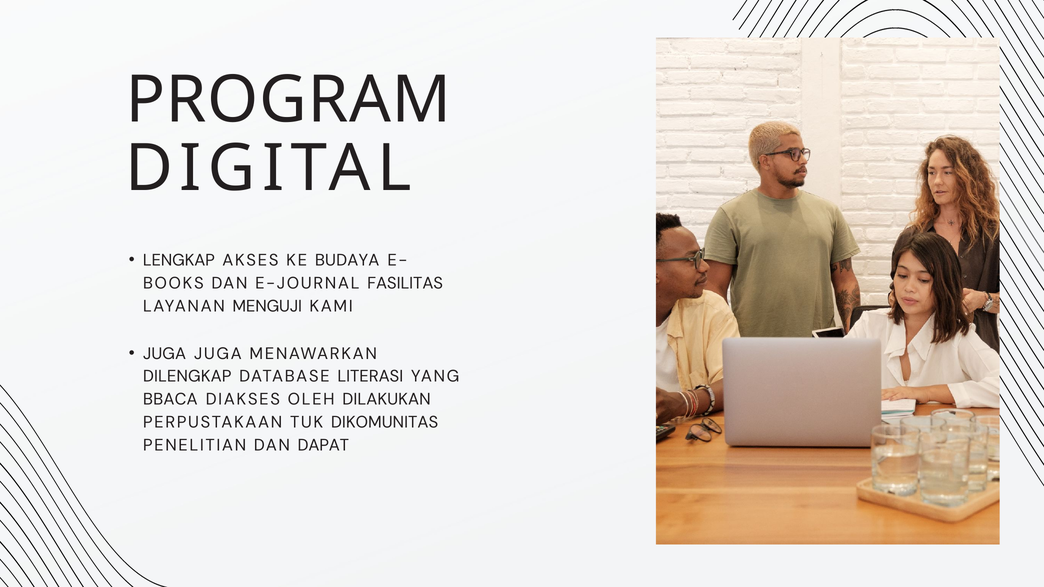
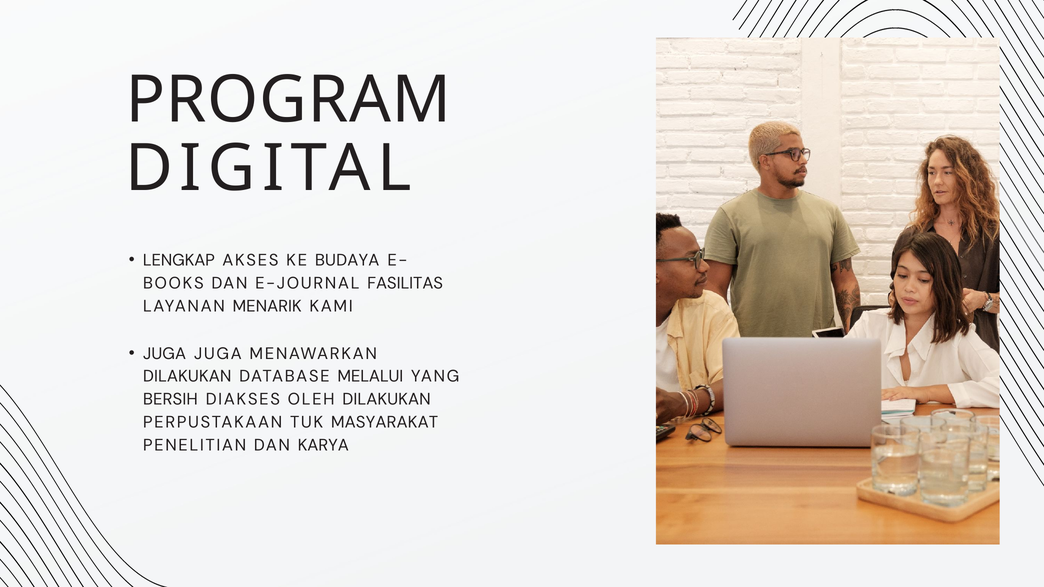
MENGUJI: MENGUJI -> MENARIK
DILENGKAP at (187, 377): DILENGKAP -> DILAKUKAN
LITERASI: LITERASI -> MELALUI
BBACA: BBACA -> BERSIH
DIKOMUNITAS: DIKOMUNITAS -> MASYARAKAT
DAPAT: DAPAT -> KARYA
